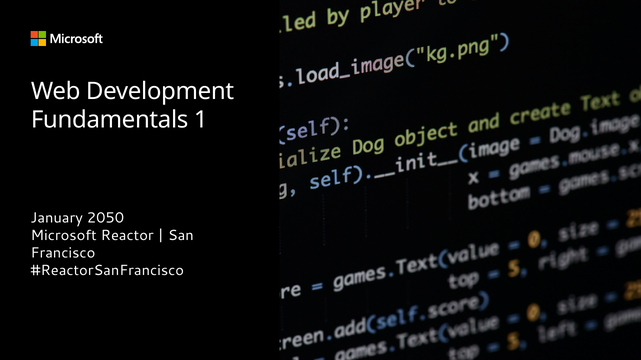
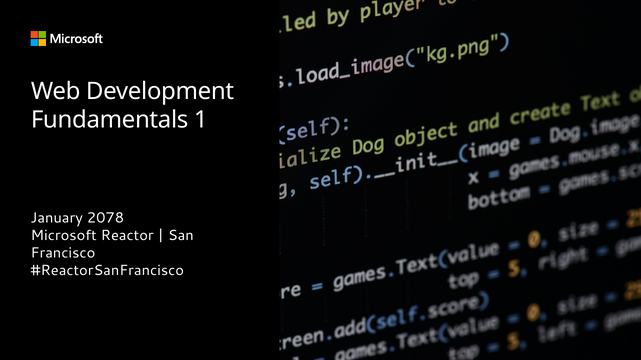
2050: 2050 -> 2078
